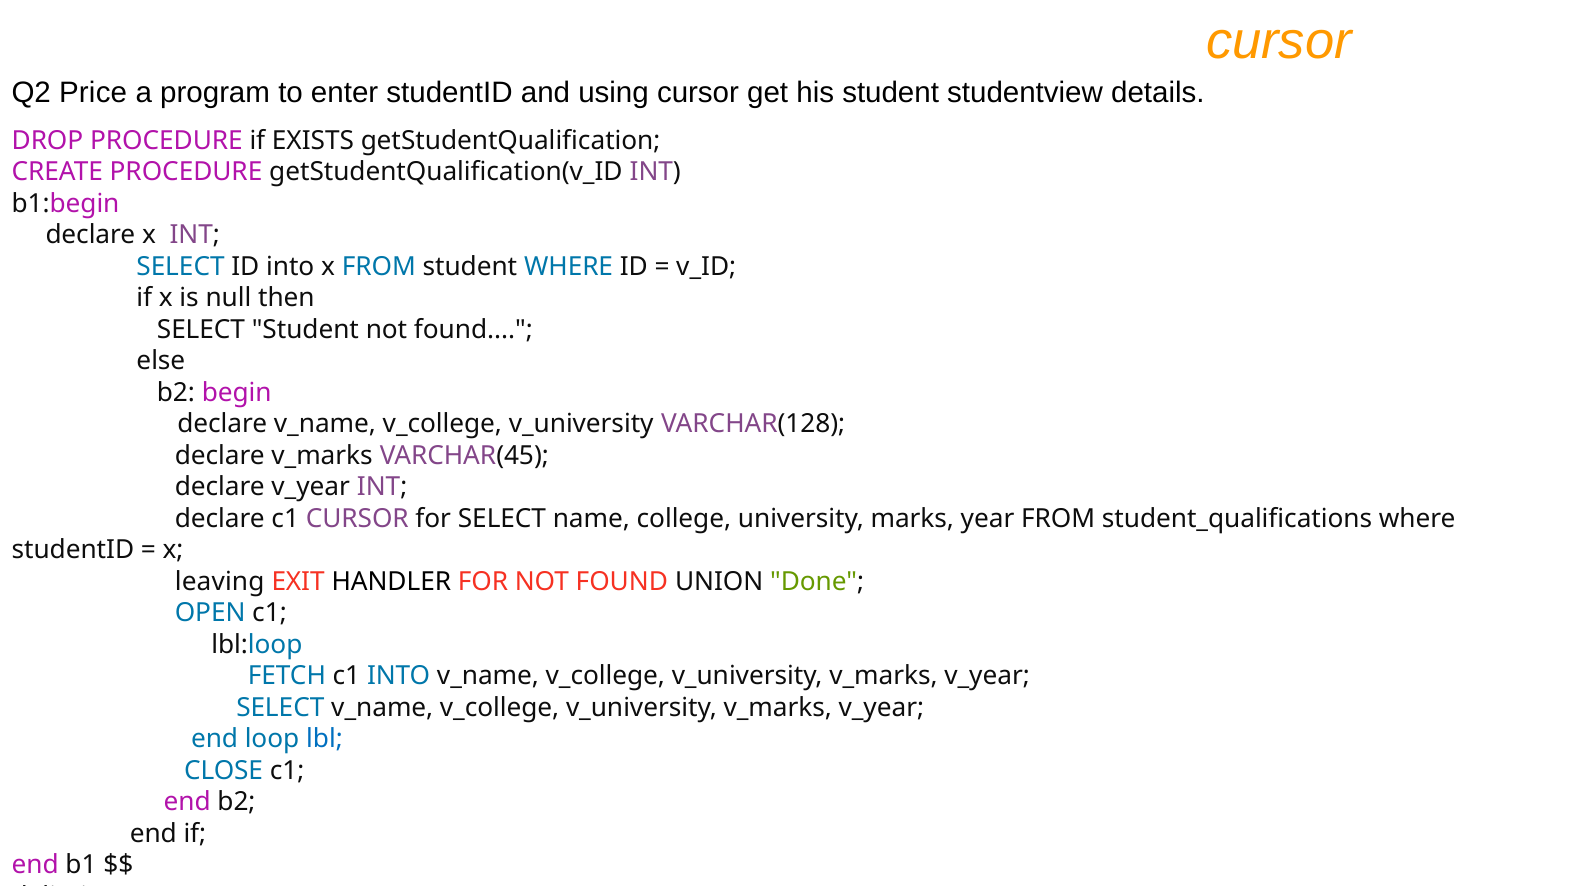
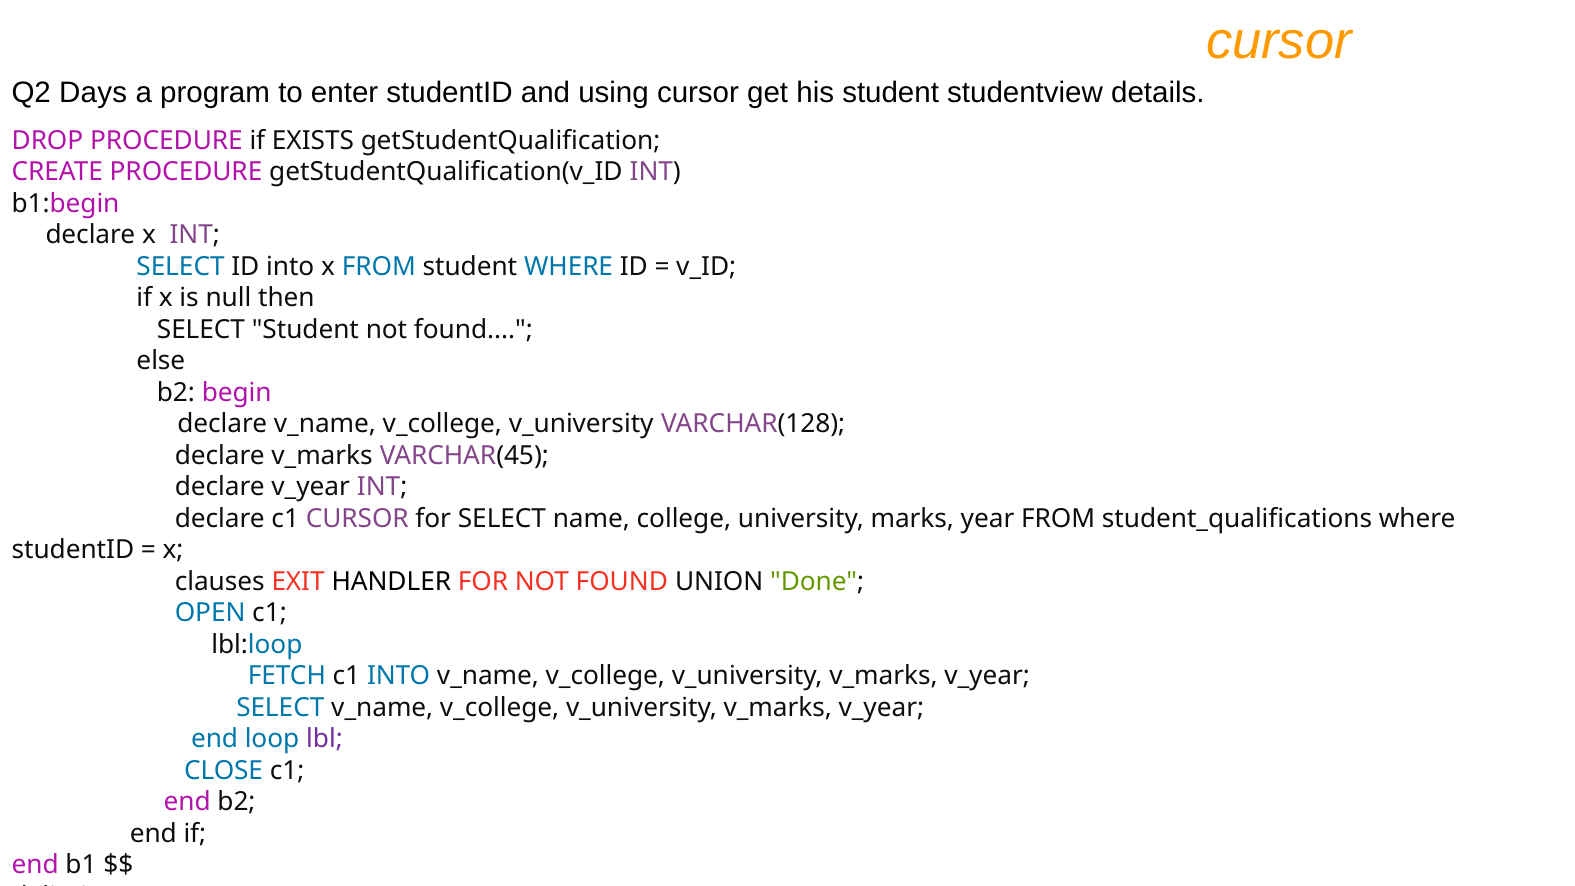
Price: Price -> Days
leaving: leaving -> clauses
lbl colour: blue -> purple
